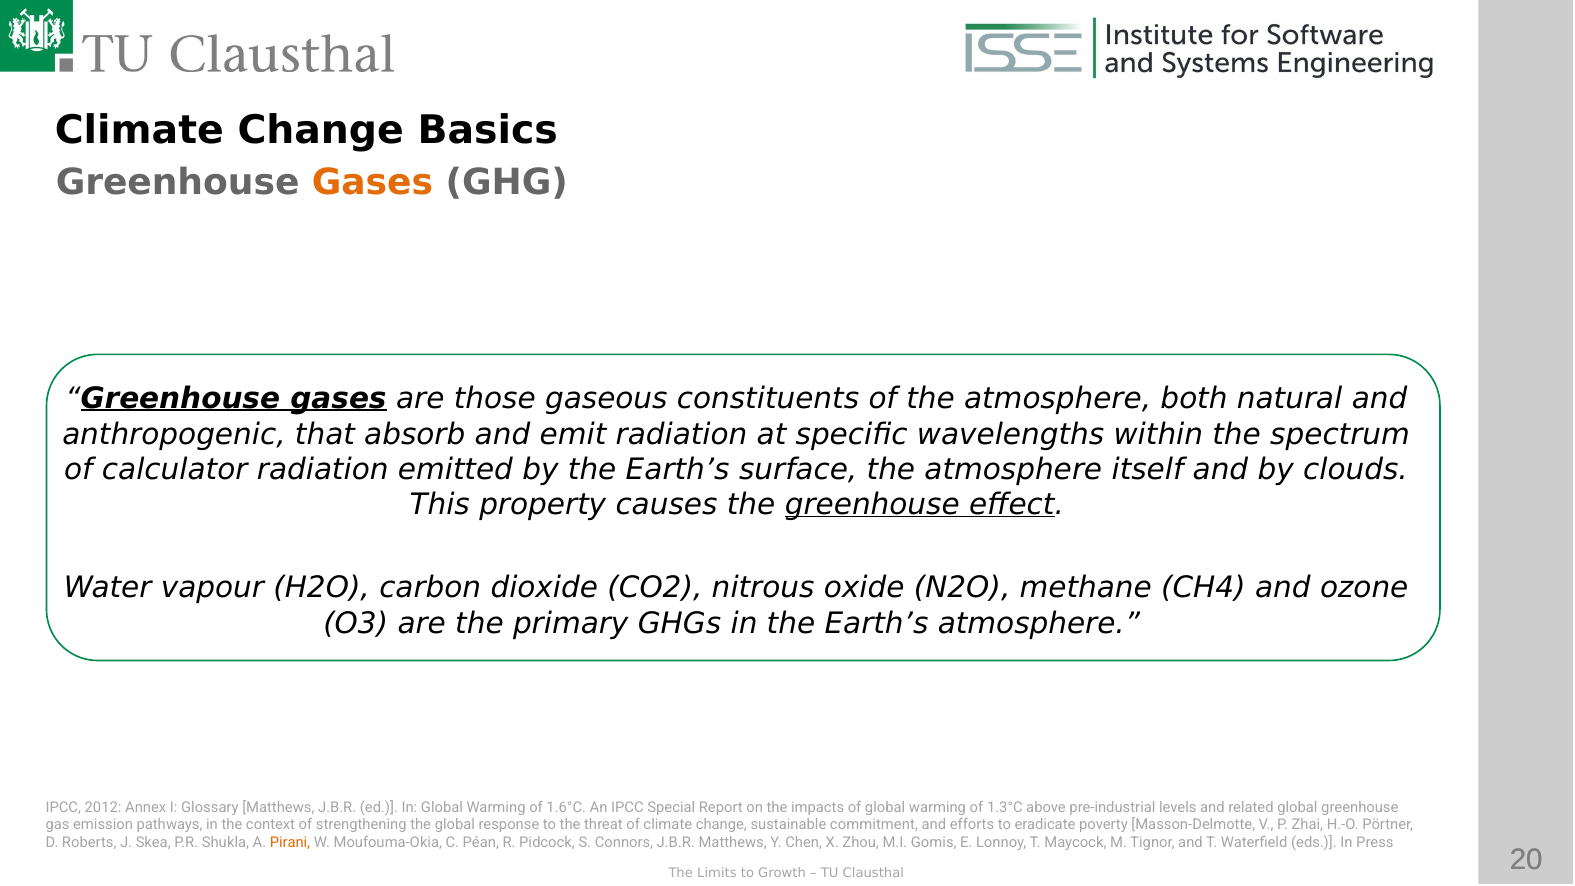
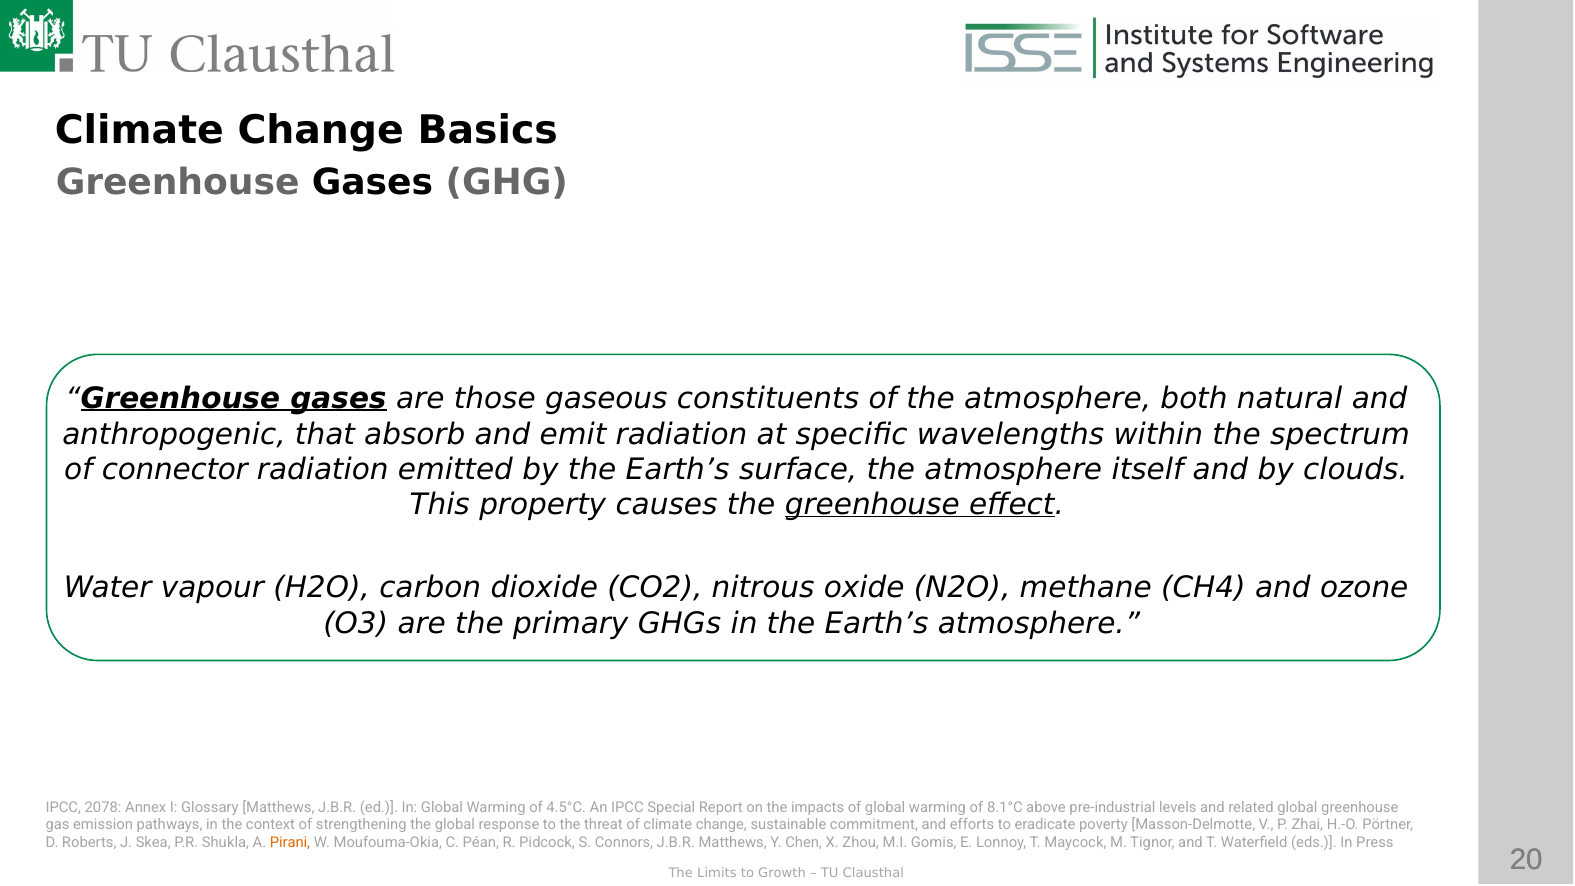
Gases at (372, 182) colour: orange -> black
calculator: calculator -> connector
2012: 2012 -> 2078
1.6°C: 1.6°C -> 4.5°C
1.3°C: 1.3°C -> 8.1°C
